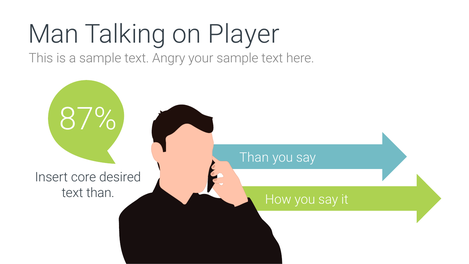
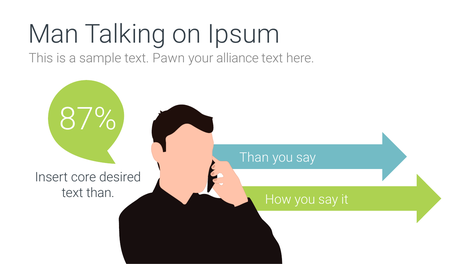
Player: Player -> Ipsum
Angry: Angry -> Pawn
your sample: sample -> alliance
